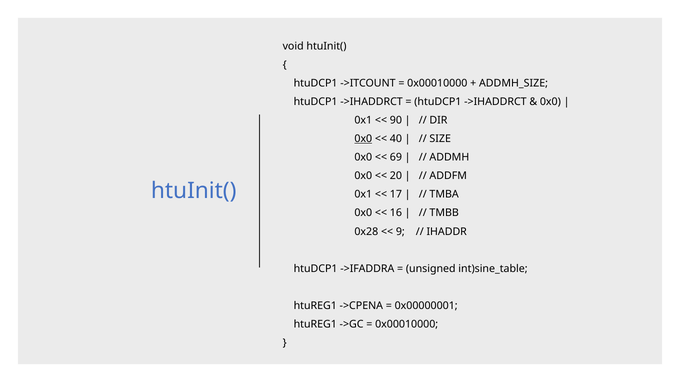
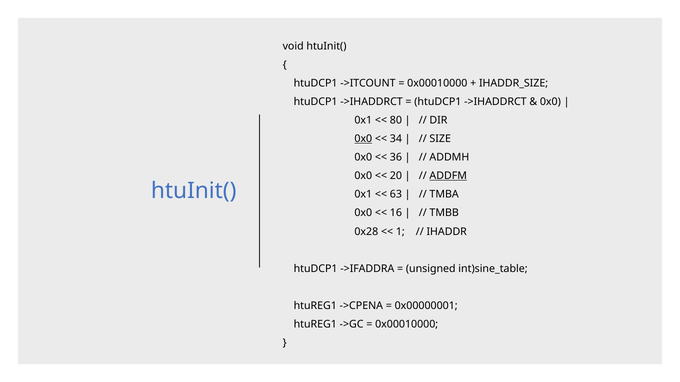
ADDMH_SIZE: ADDMH_SIZE -> IHADDR_SIZE
90: 90 -> 80
40: 40 -> 34
69: 69 -> 36
ADDFM underline: none -> present
17: 17 -> 63
9: 9 -> 1
